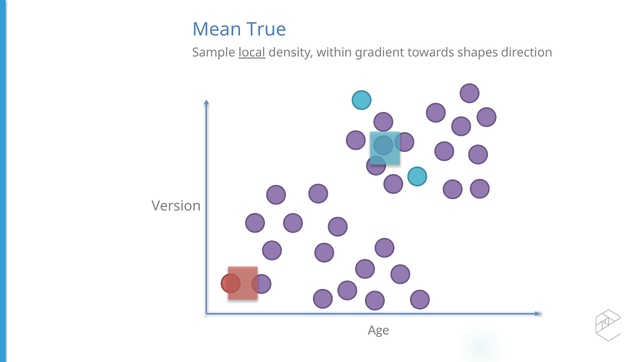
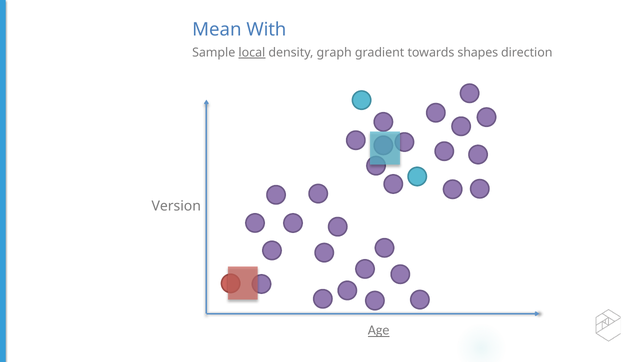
True: True -> With
within: within -> graph
Age underline: none -> present
